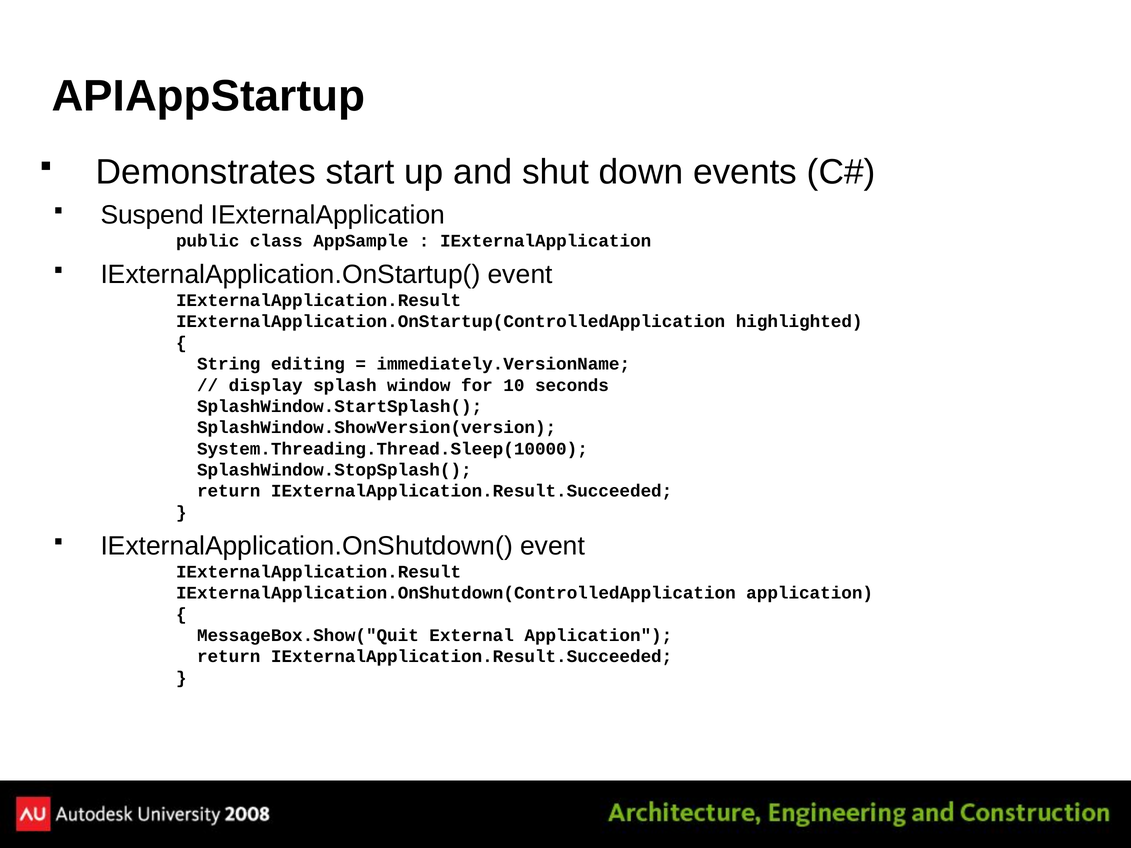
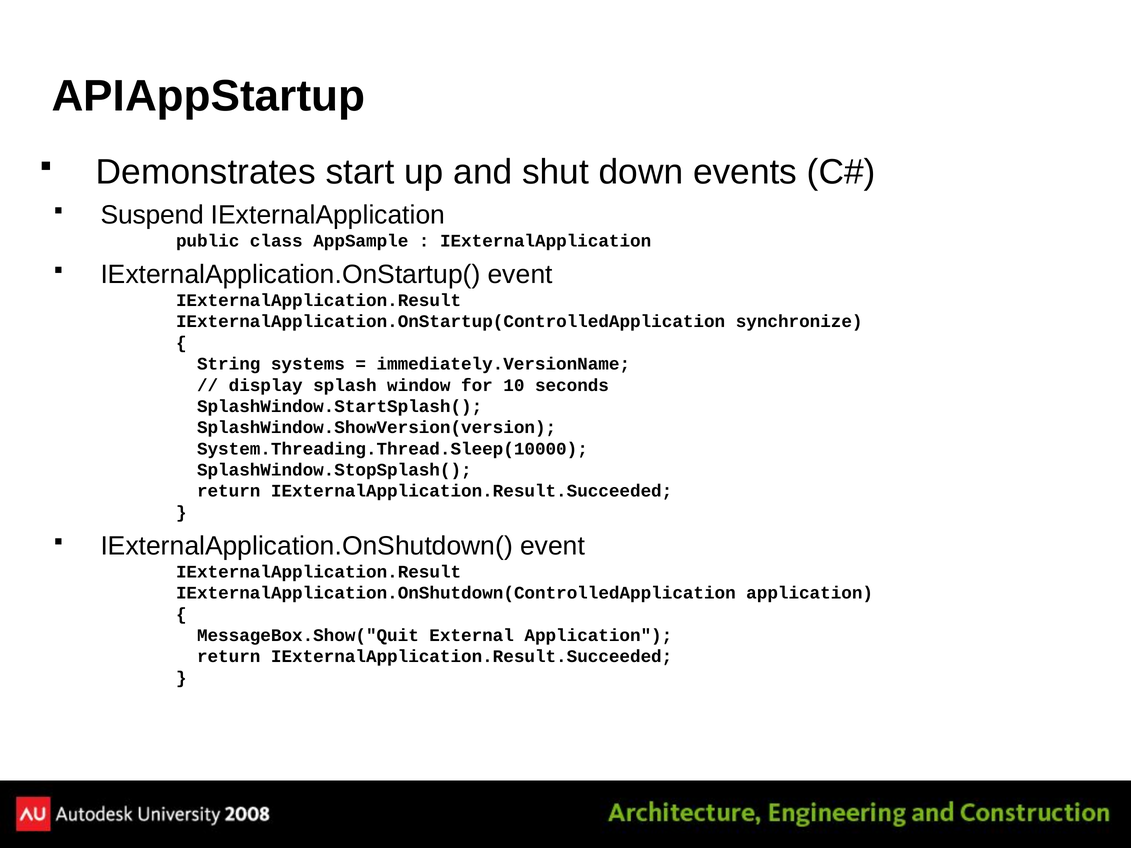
highlighted: highlighted -> synchronize
editing: editing -> systems
